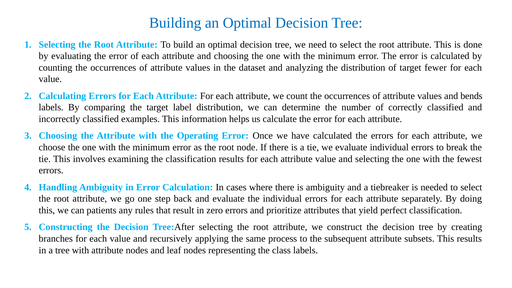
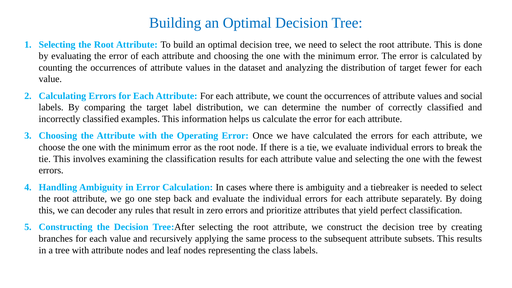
bends: bends -> social
patients: patients -> decoder
